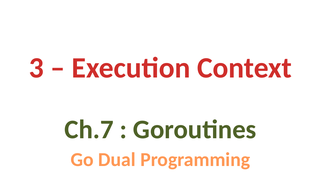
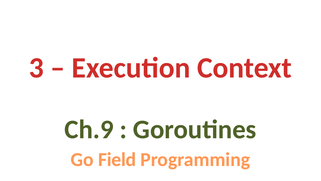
Ch.7: Ch.7 -> Ch.9
Dual: Dual -> Field
